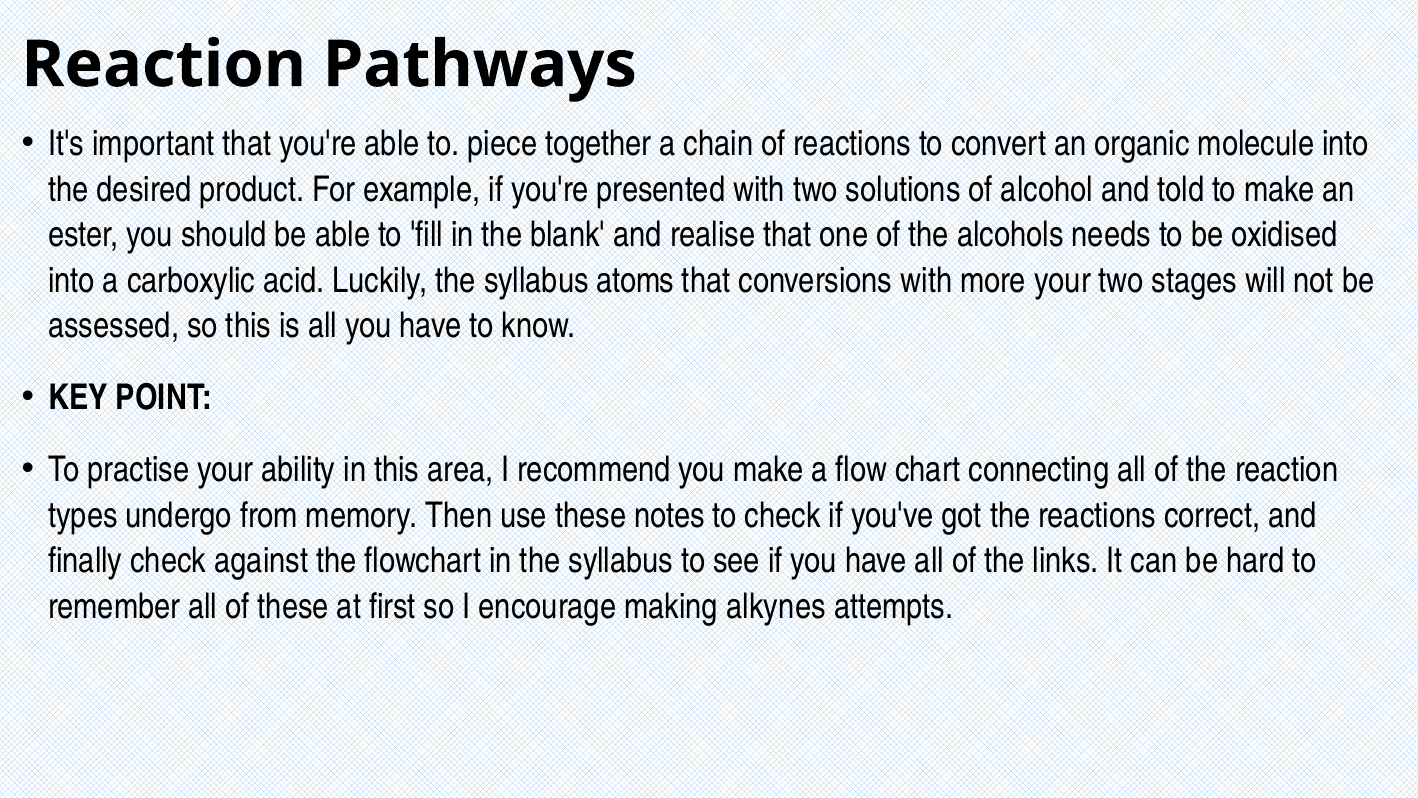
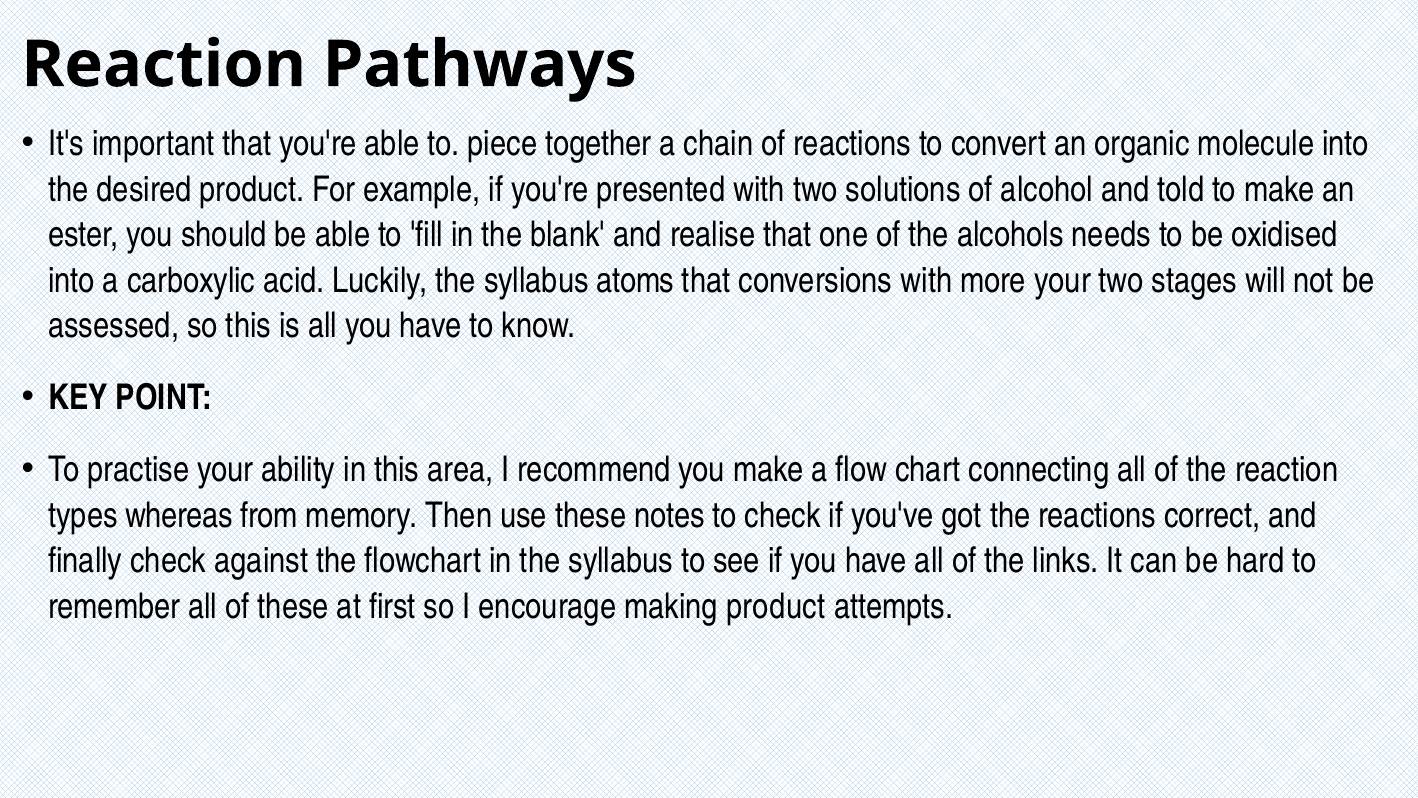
undergo: undergo -> whereas
making alkynes: alkynes -> product
